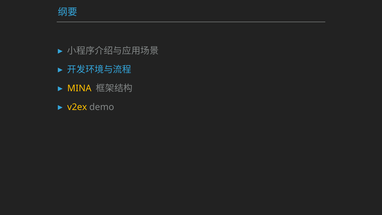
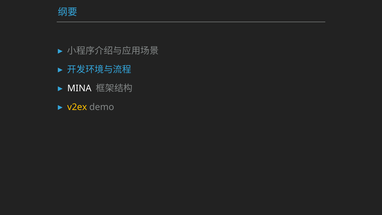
MINA colour: yellow -> white
